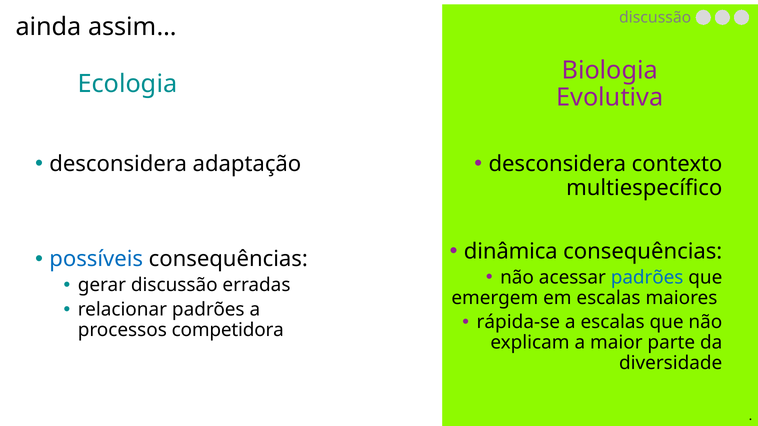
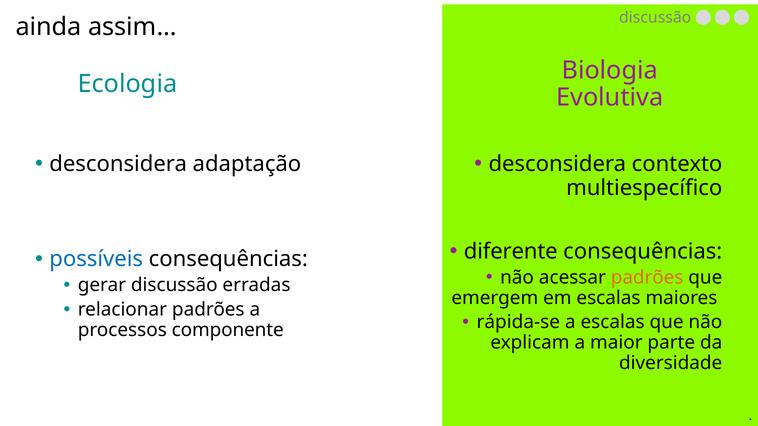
dinâmica: dinâmica -> diferente
padrões at (647, 278) colour: blue -> orange
competidora: competidora -> componente
